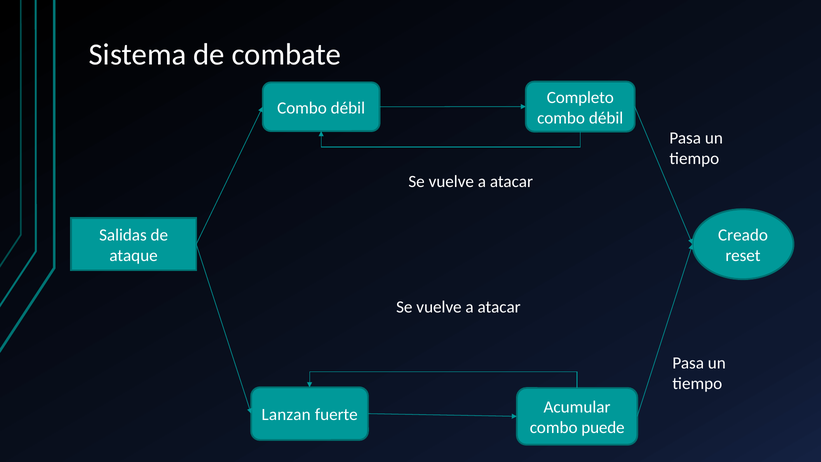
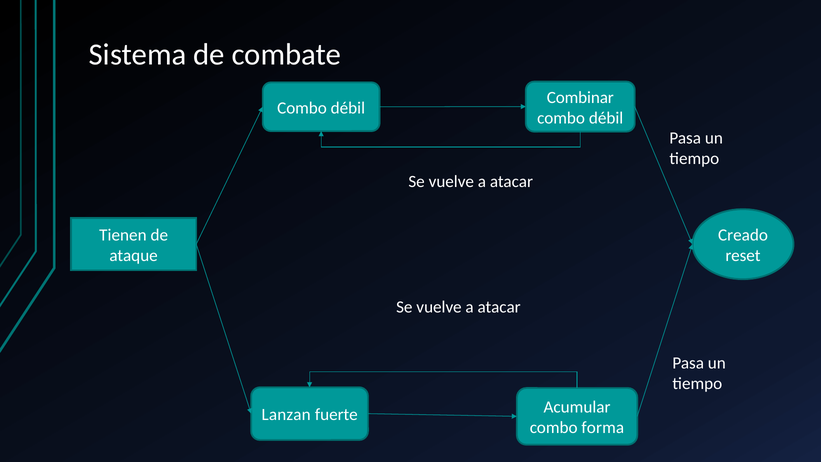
Completo: Completo -> Combinar
Salidas: Salidas -> Tienen
puede: puede -> forma
